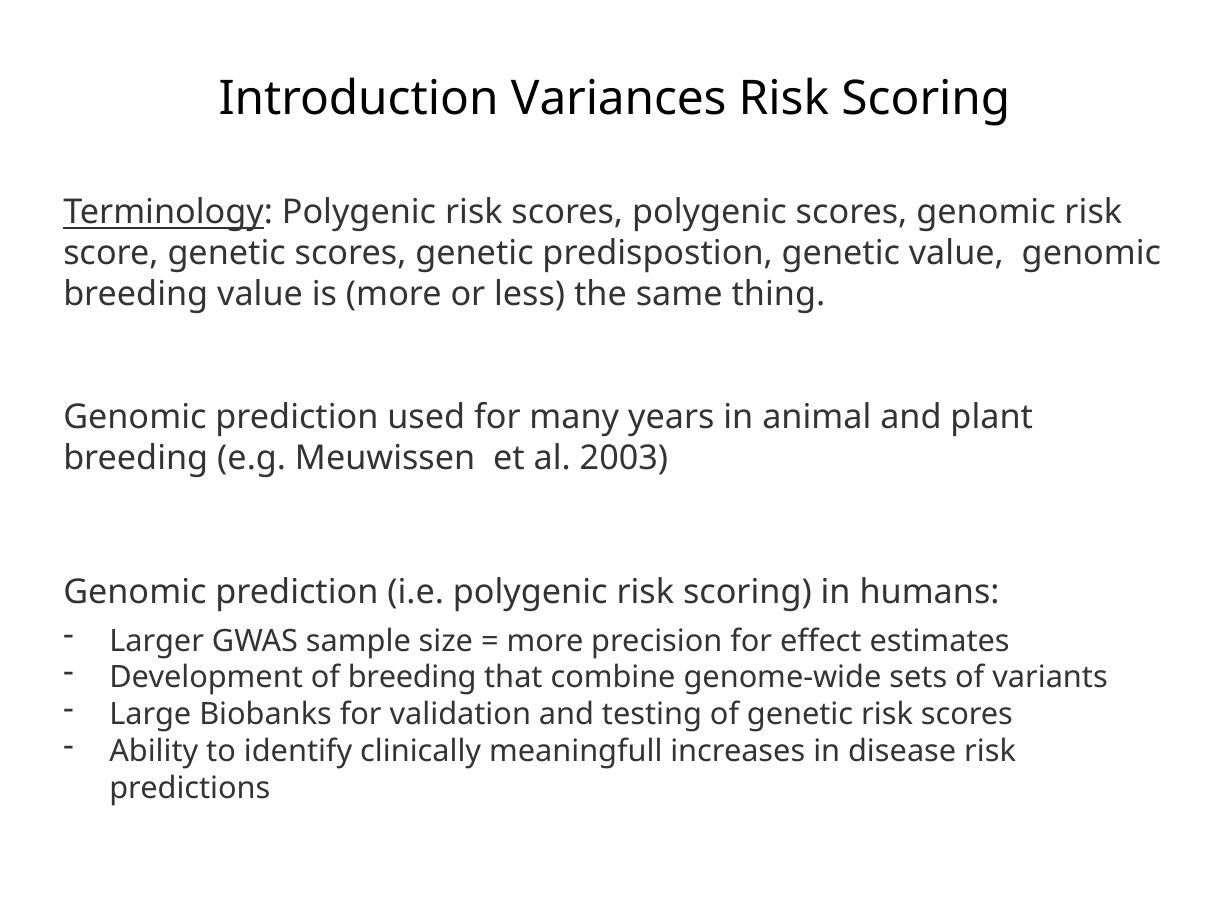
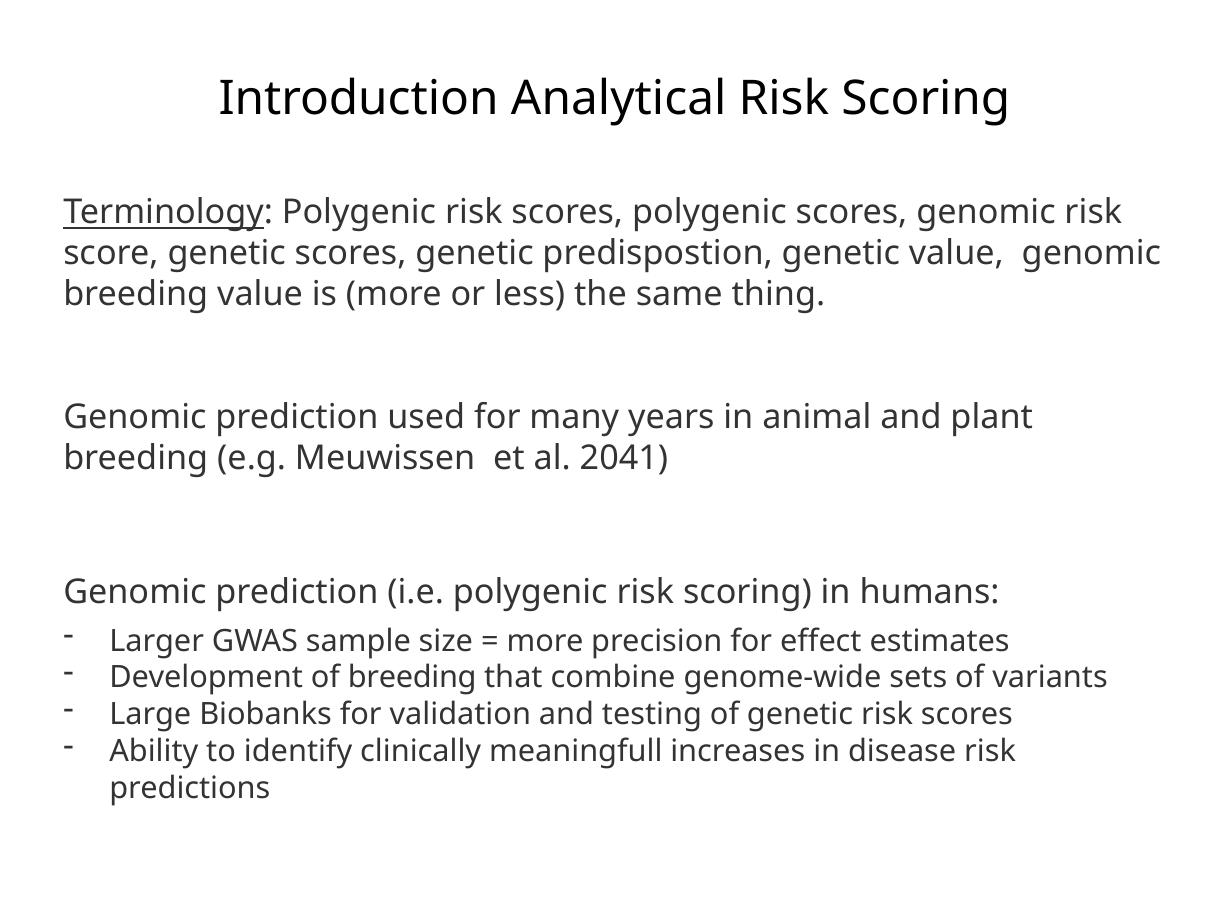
Variances: Variances -> Analytical
2003: 2003 -> 2041
